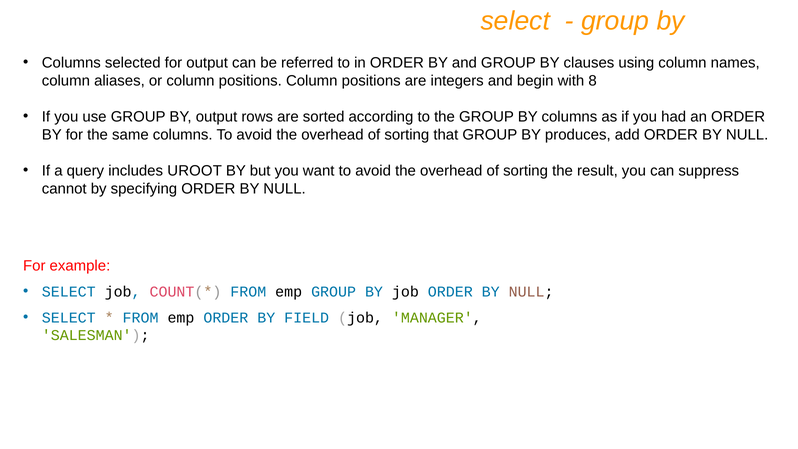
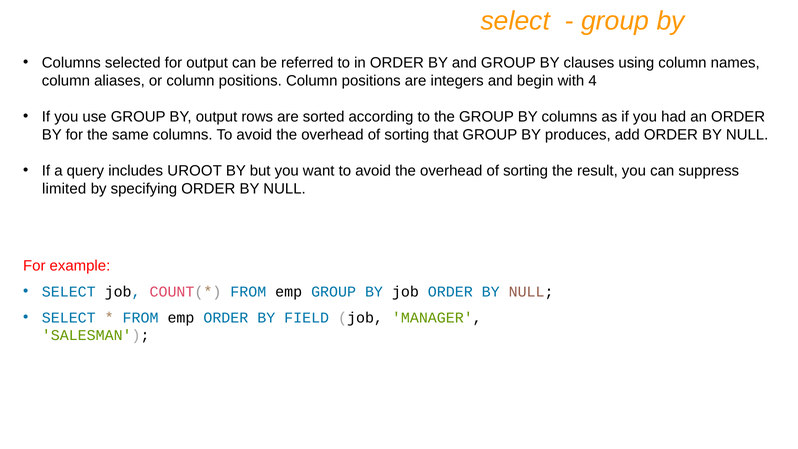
8: 8 -> 4
cannot: cannot -> limited
